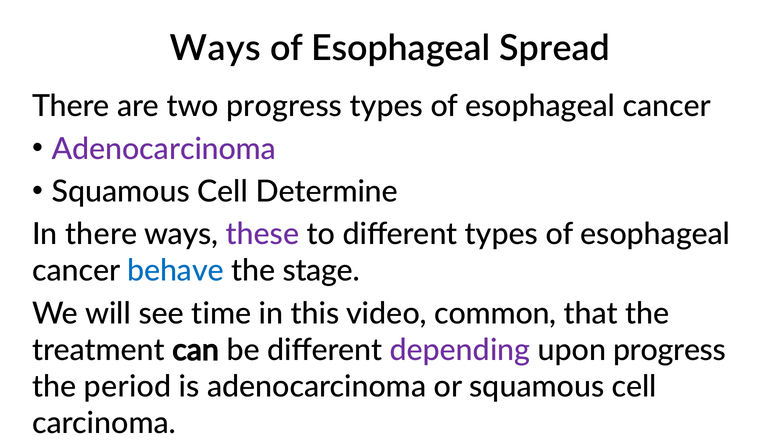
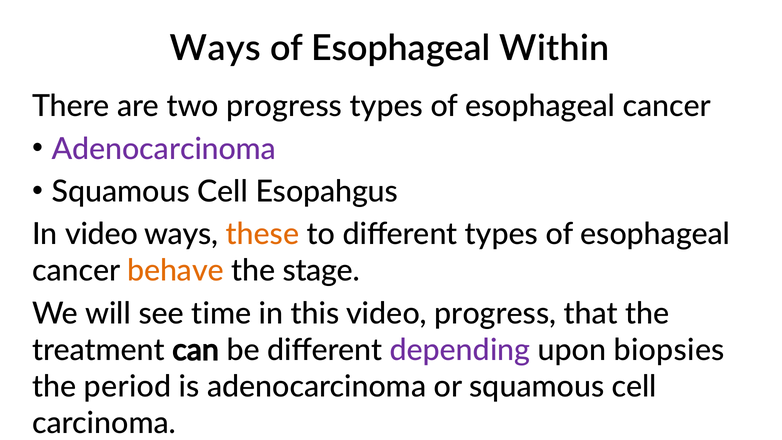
Spread: Spread -> Within
Determine: Determine -> Esopahgus
In there: there -> video
these colour: purple -> orange
behave colour: blue -> orange
video common: common -> progress
upon progress: progress -> biopsies
